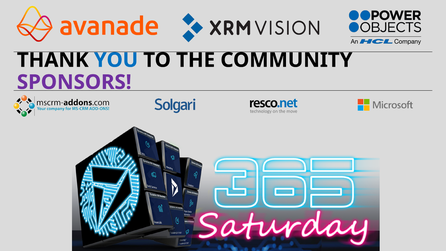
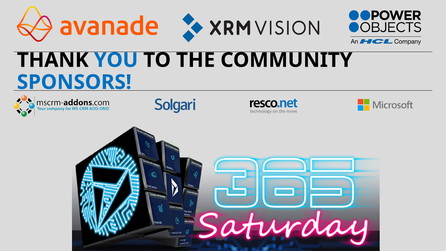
SPONSORS colour: purple -> blue
